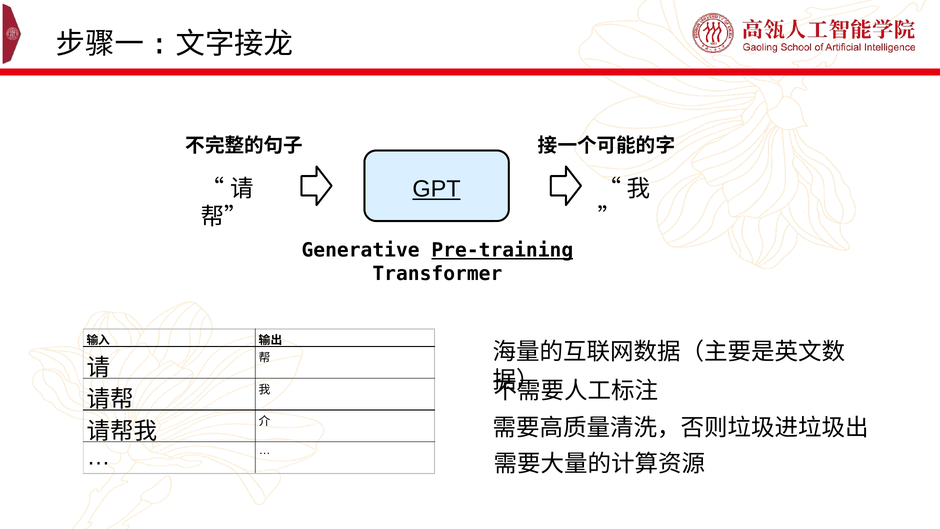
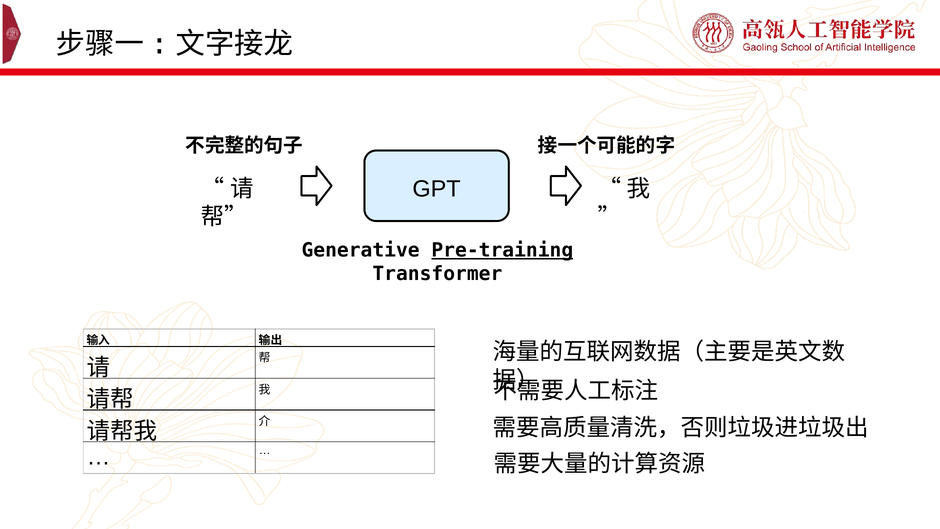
GPT underline: present -> none
